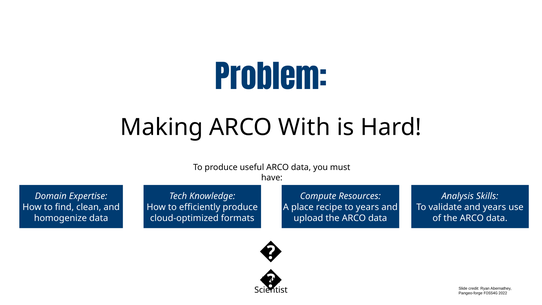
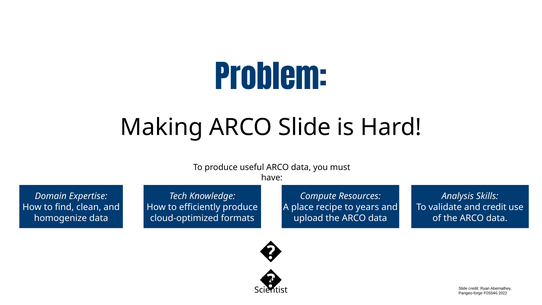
ARCO With: With -> Slide
and years: years -> credit
